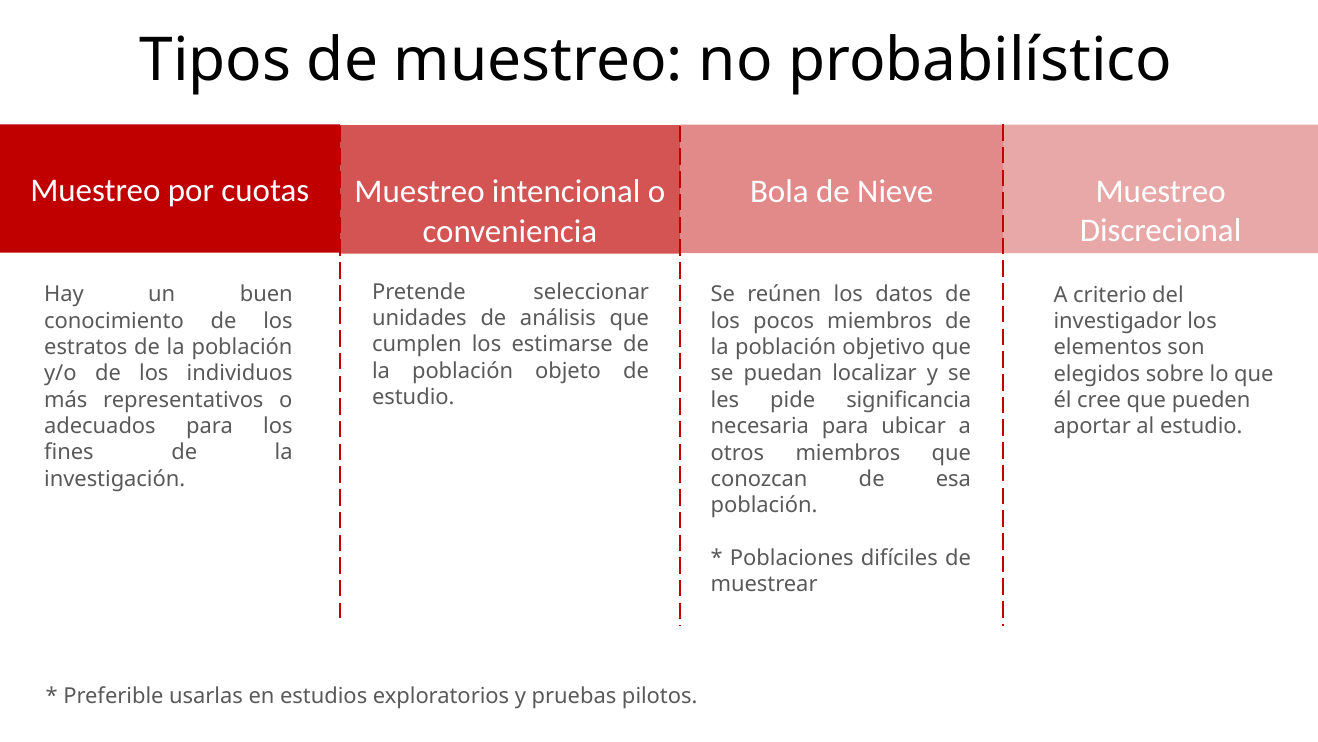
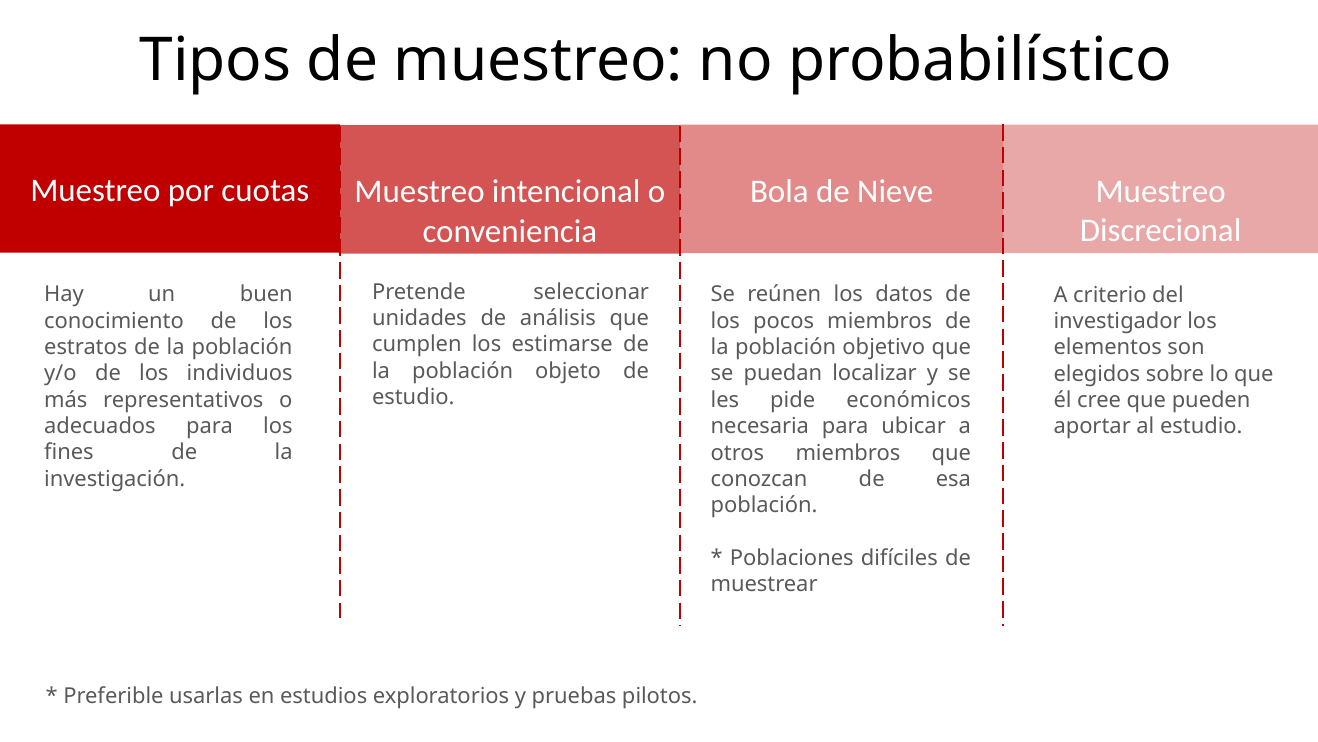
significancia: significancia -> económicos
